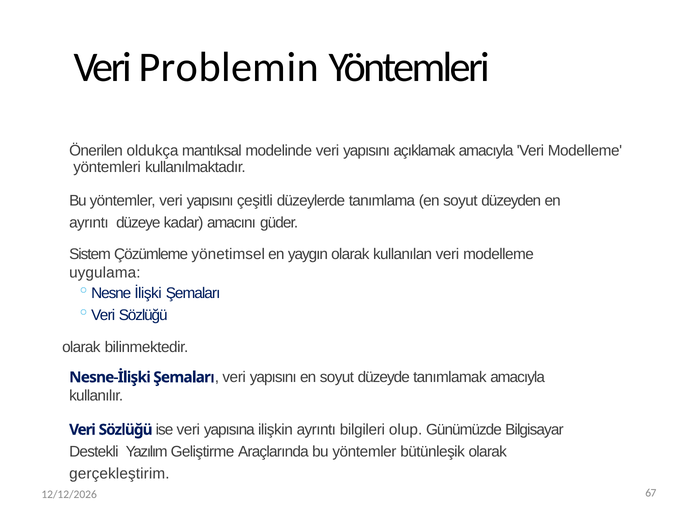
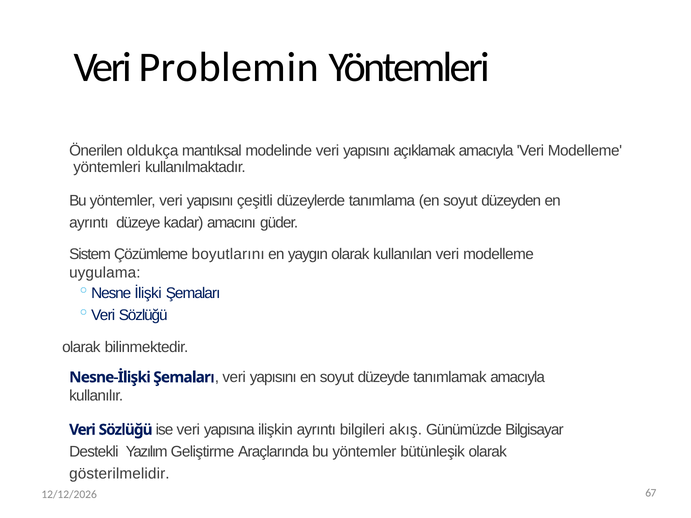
yönetimsel: yönetimsel -> boyutlarını
olup: olup -> akış
gerçekleştirim: gerçekleştirim -> gösterilmelidir
